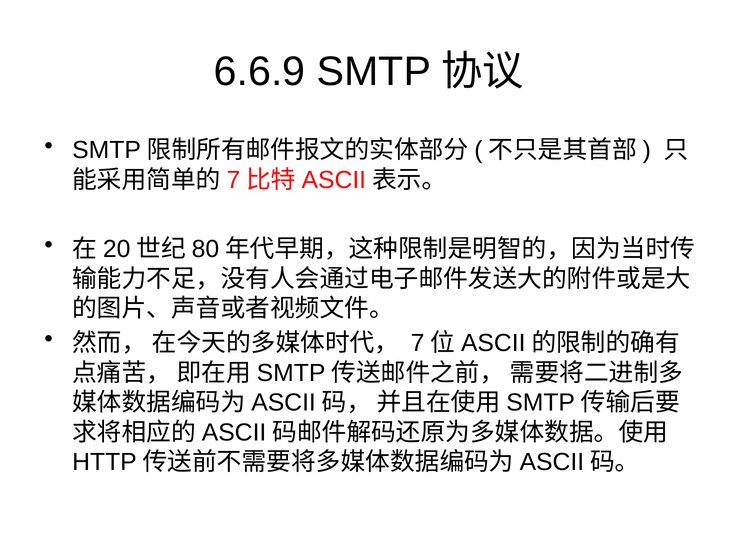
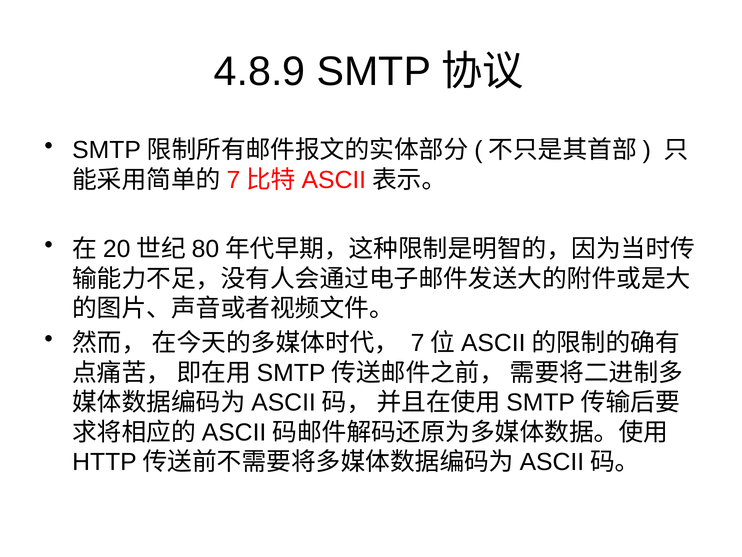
6.6.9: 6.6.9 -> 4.8.9
